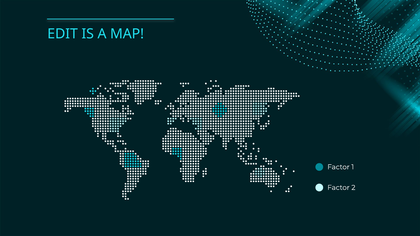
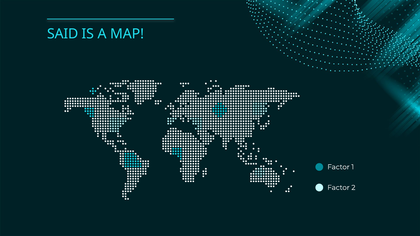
EDIT: EDIT -> SAID
